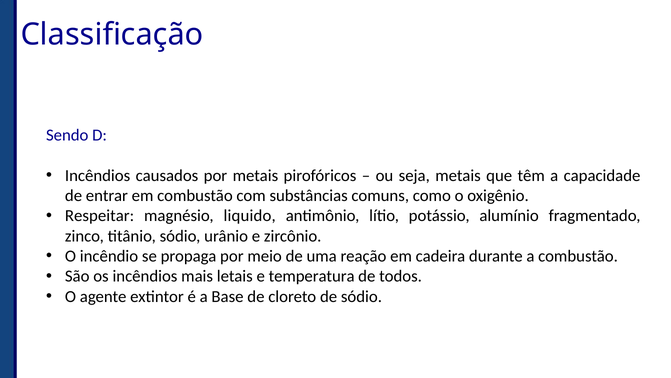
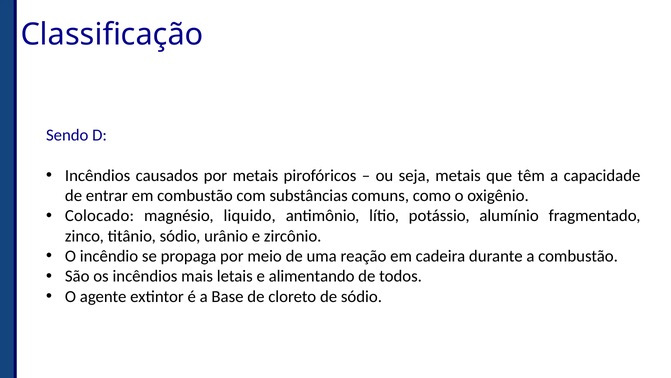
Respeitar: Respeitar -> Colocado
temperatura: temperatura -> alimentando
